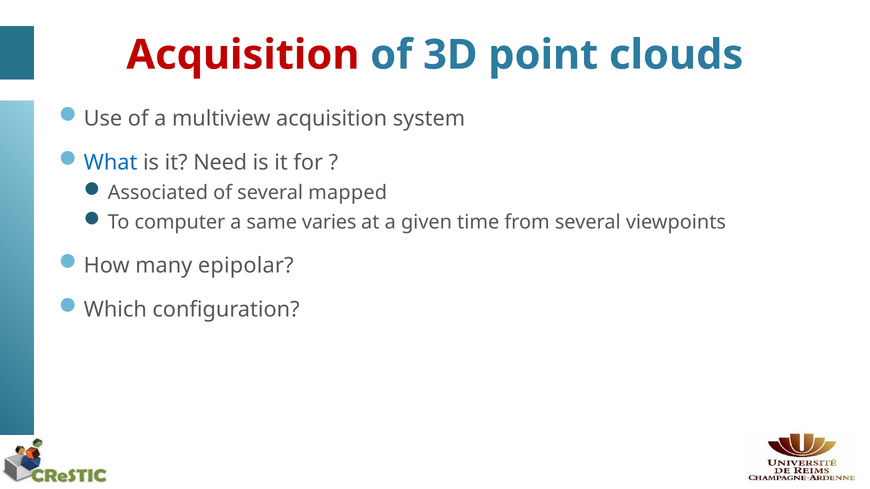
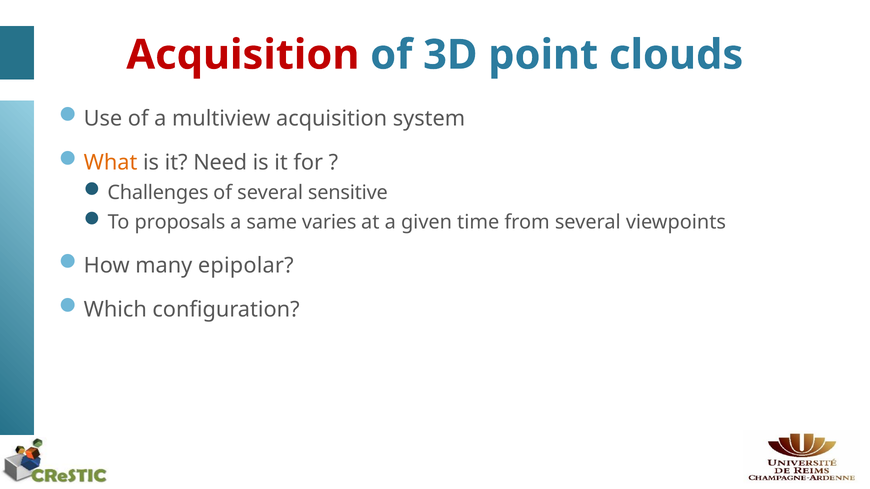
What colour: blue -> orange
Associated: Associated -> Challenges
mapped: mapped -> sensitive
computer: computer -> proposals
